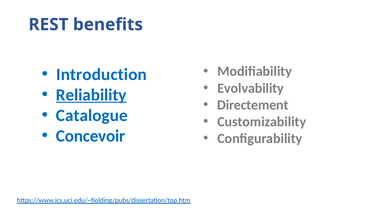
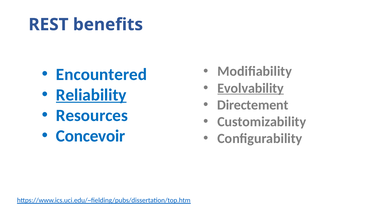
Introduction: Introduction -> Encountered
Evolvability underline: none -> present
Catalogue: Catalogue -> Resources
